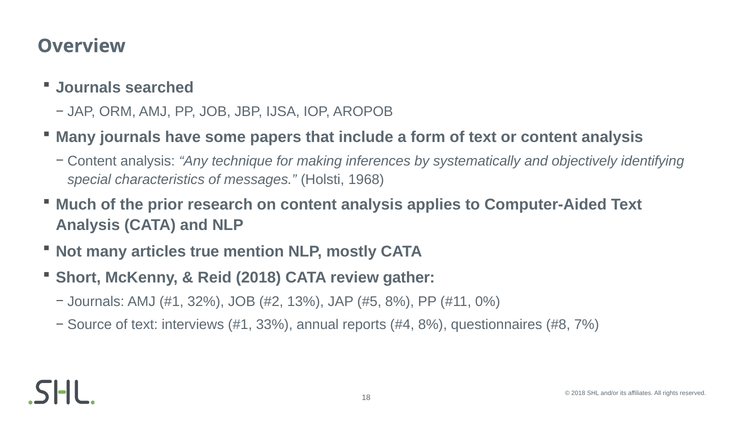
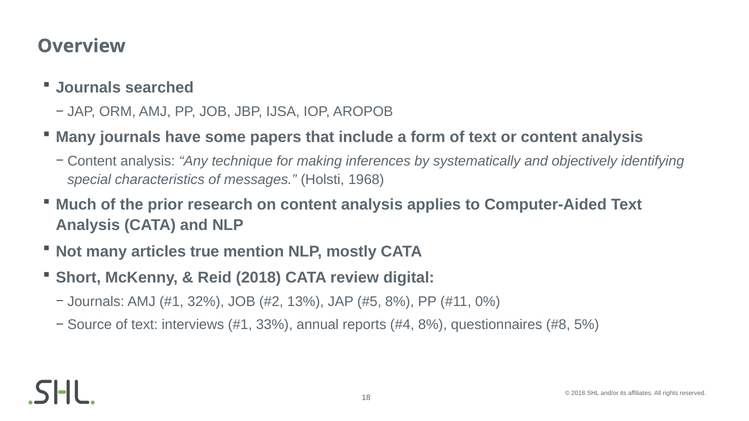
gather: gather -> digital
7%: 7% -> 5%
